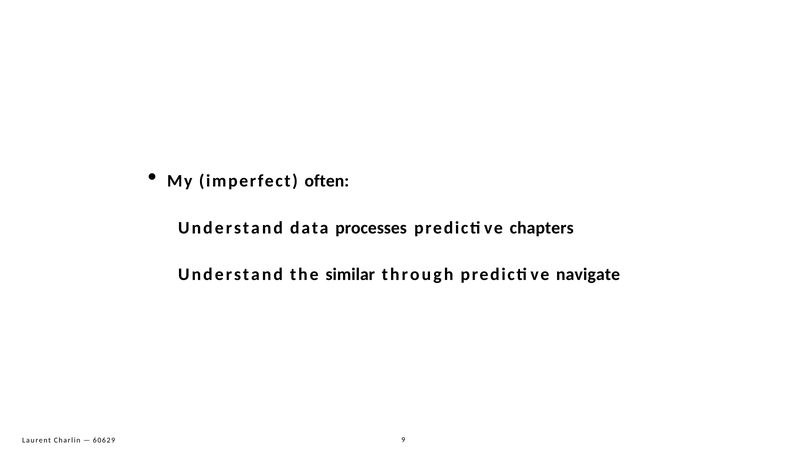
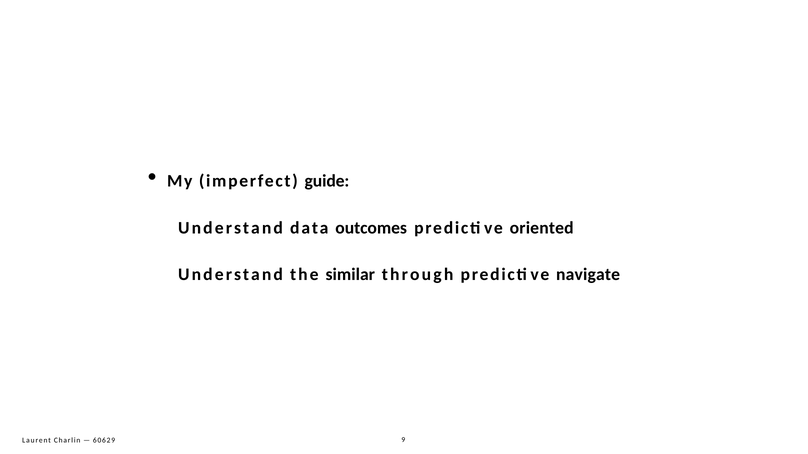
often: often -> guide
processes: processes -> outcomes
chapters: chapters -> oriented
